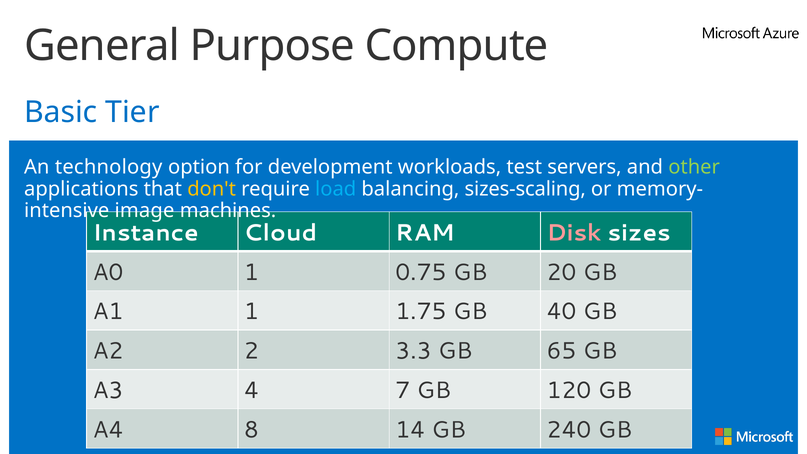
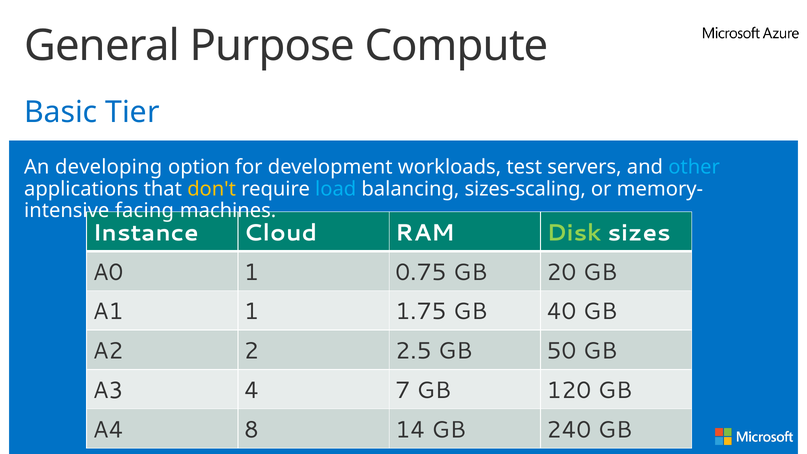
technology: technology -> developing
other colour: light green -> light blue
image: image -> facing
Disk colour: pink -> light green
3.3: 3.3 -> 2.5
65: 65 -> 50
